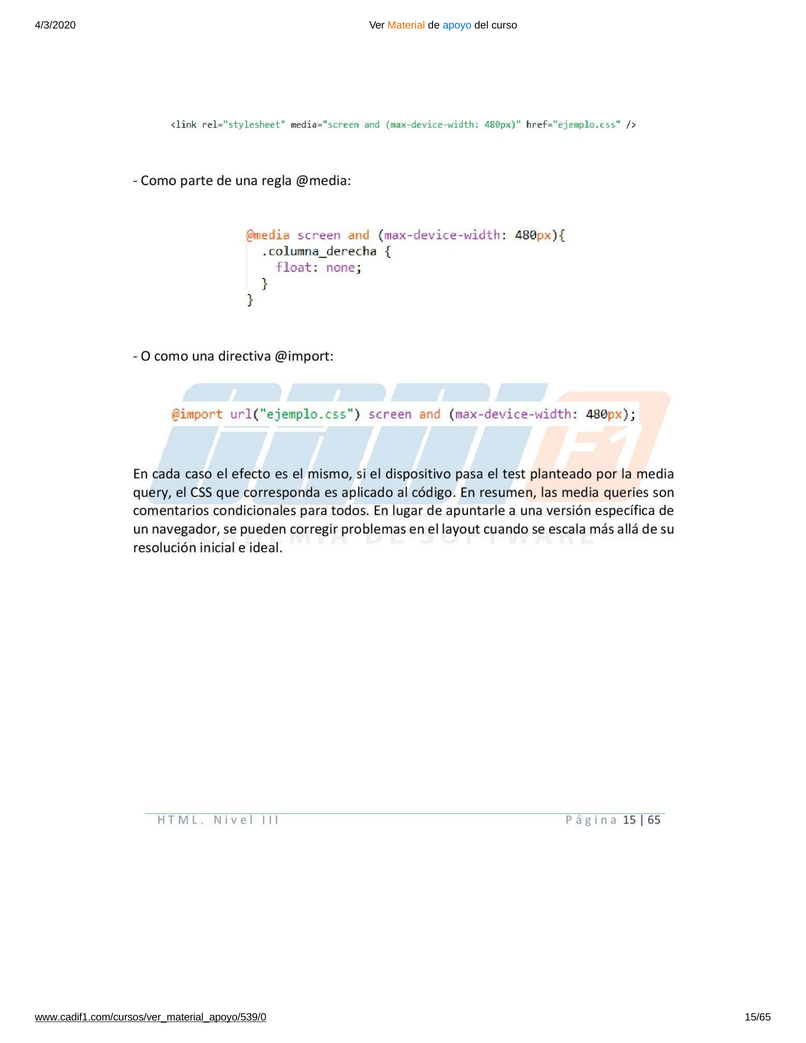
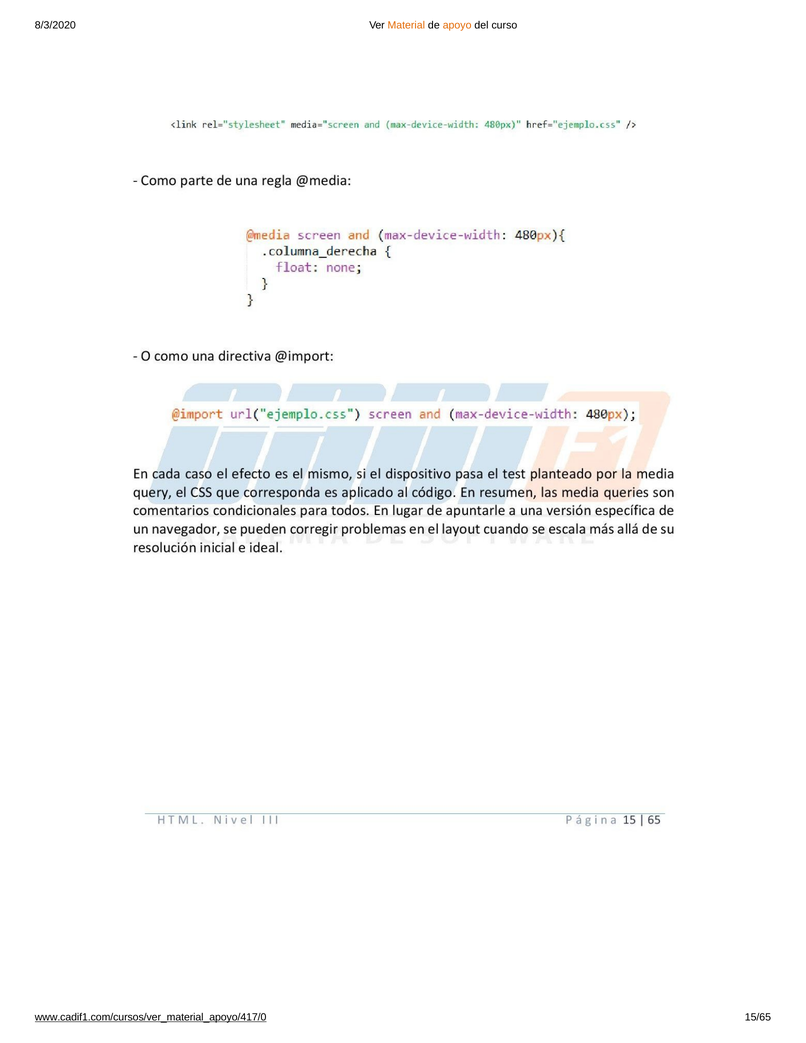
4/3/2020: 4/3/2020 -> 8/3/2020
apoyo colour: blue -> orange
www.cadif1.com/cursos/ver_material_apoyo/539/0: www.cadif1.com/cursos/ver_material_apoyo/539/0 -> www.cadif1.com/cursos/ver_material_apoyo/417/0
